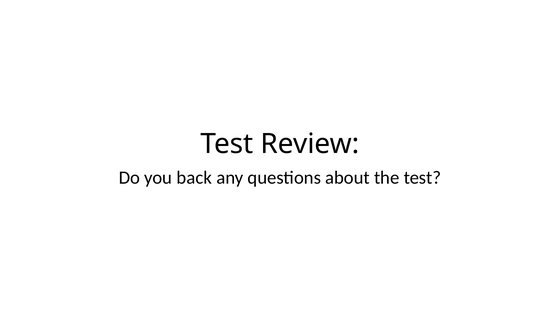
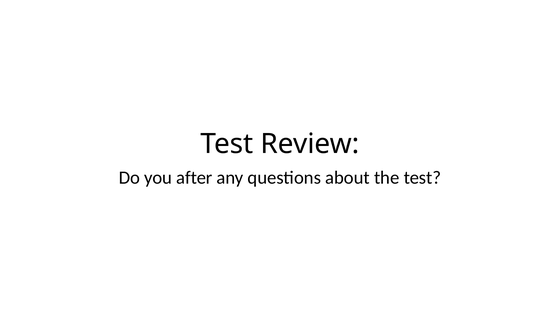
back: back -> after
